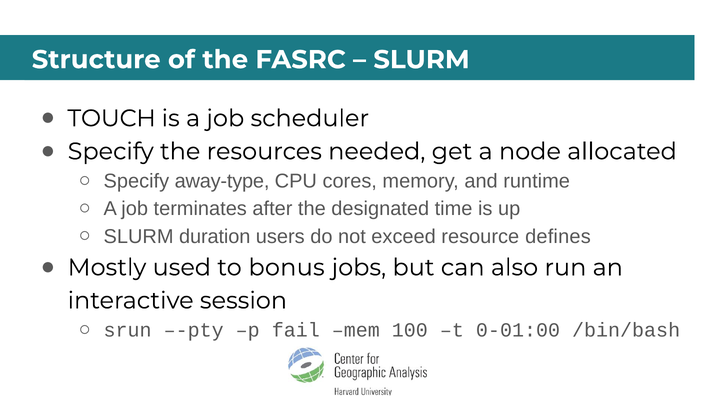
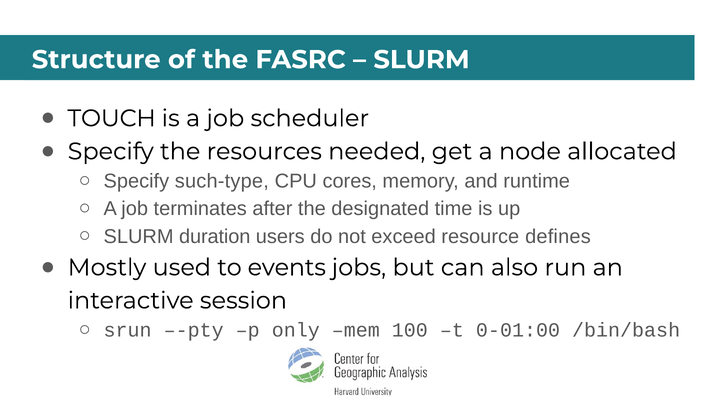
away-type: away-type -> such-type
bonus: bonus -> events
fail: fail -> only
